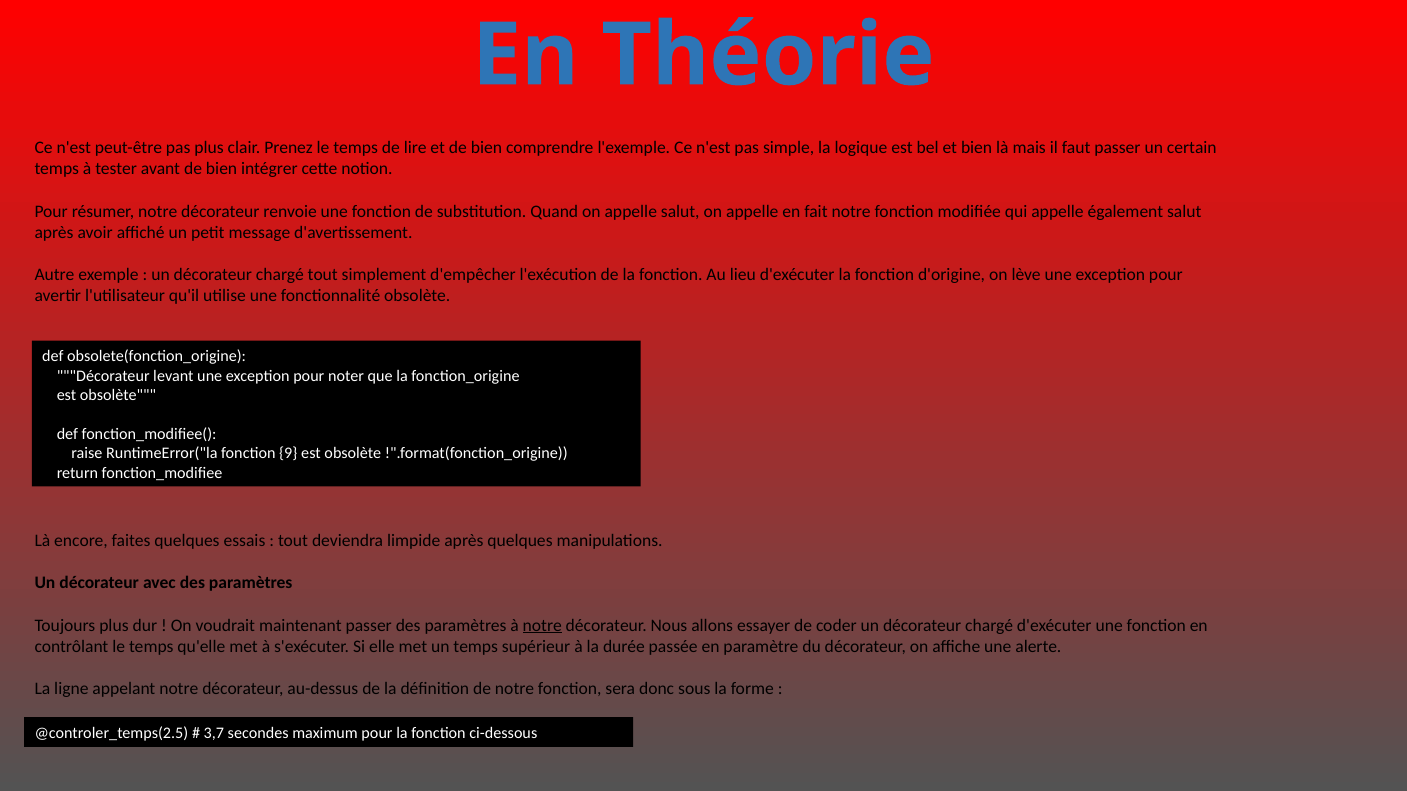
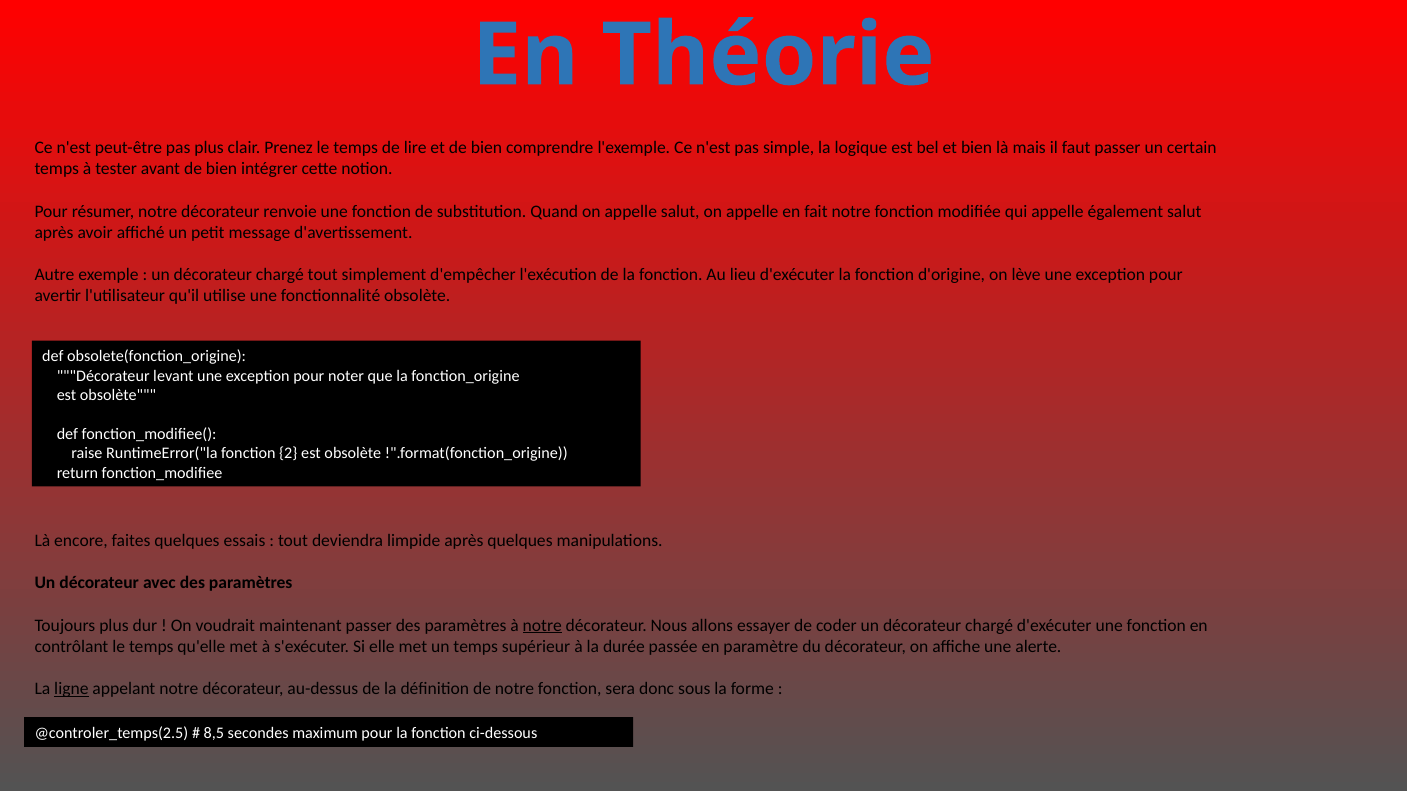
9: 9 -> 2
ligne underline: none -> present
3,7: 3,7 -> 8,5
